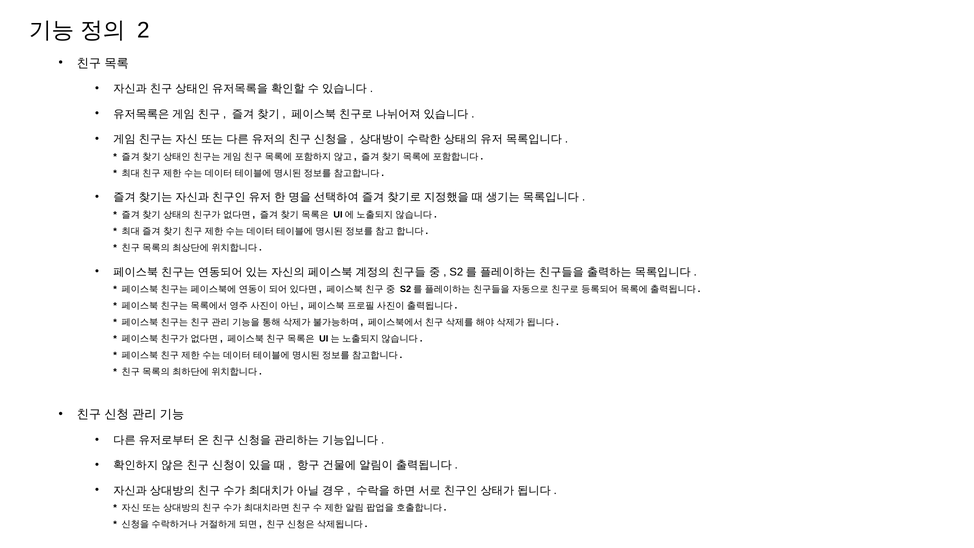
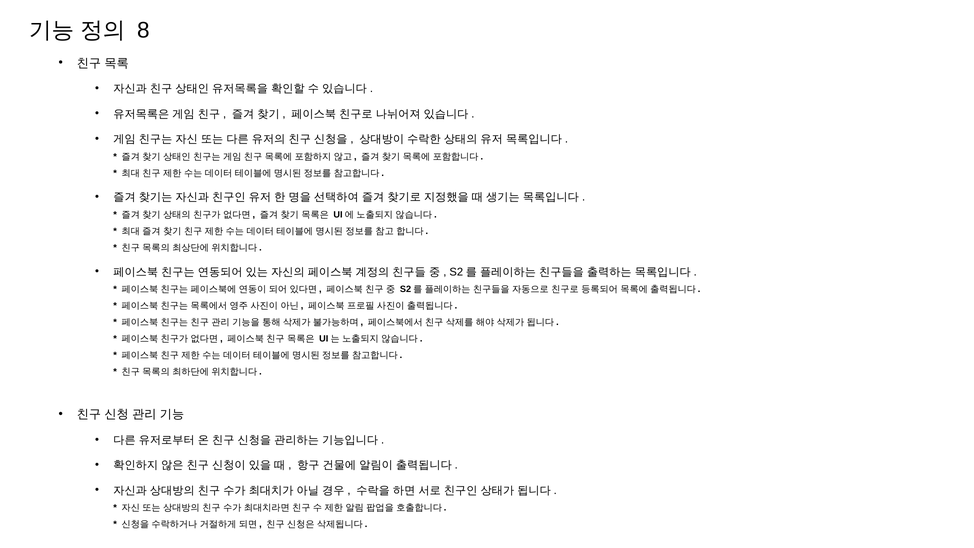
2: 2 -> 8
